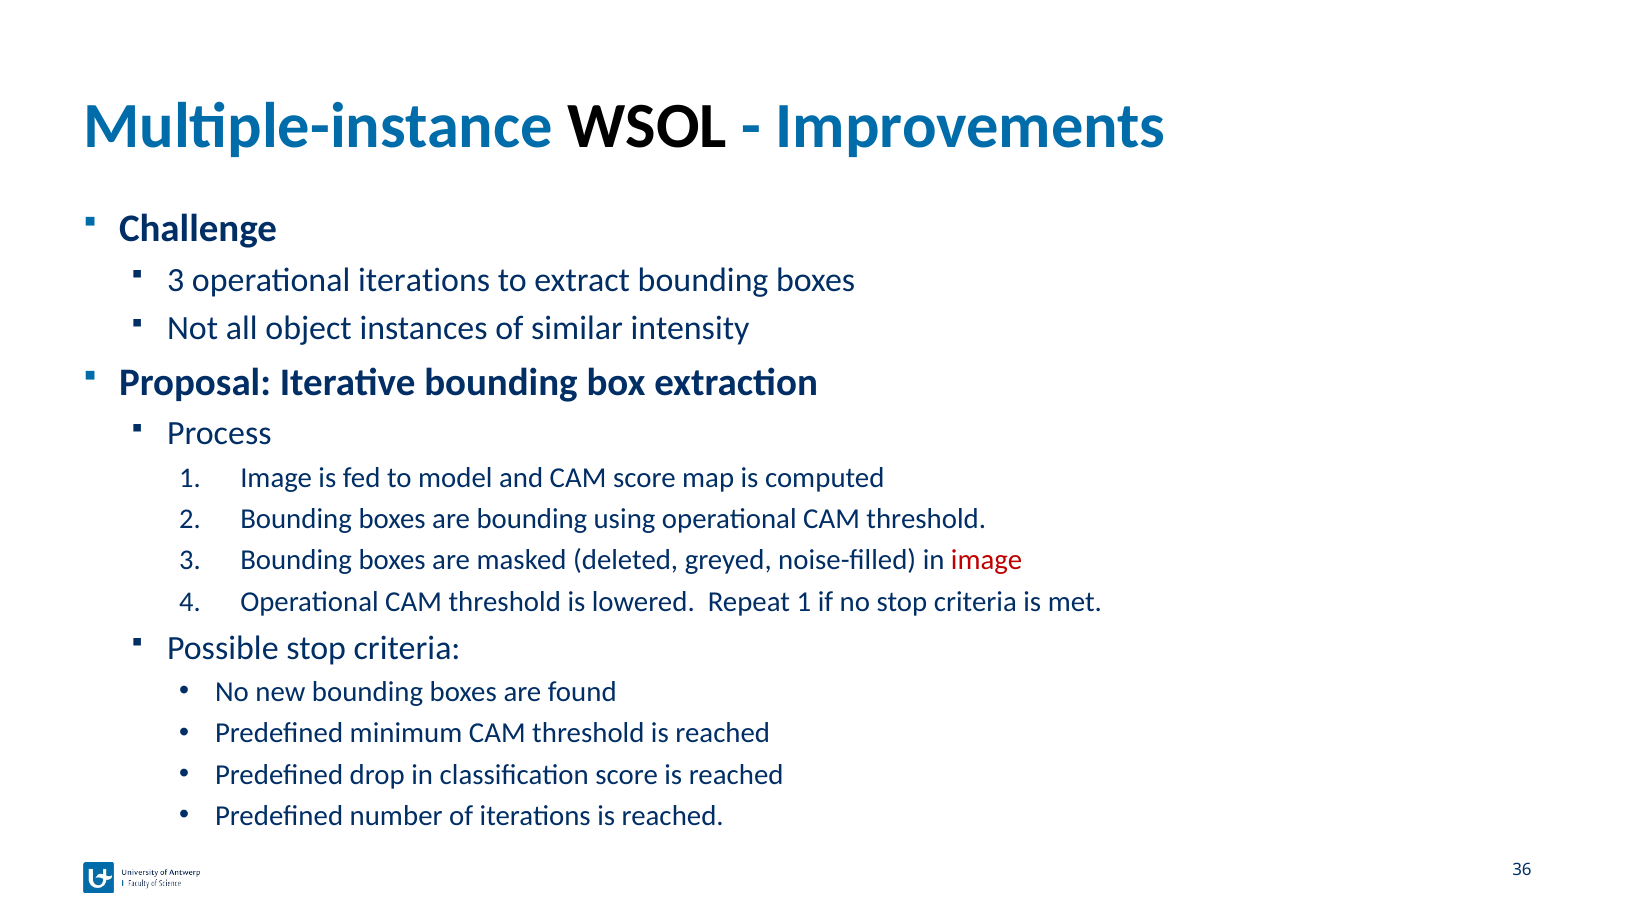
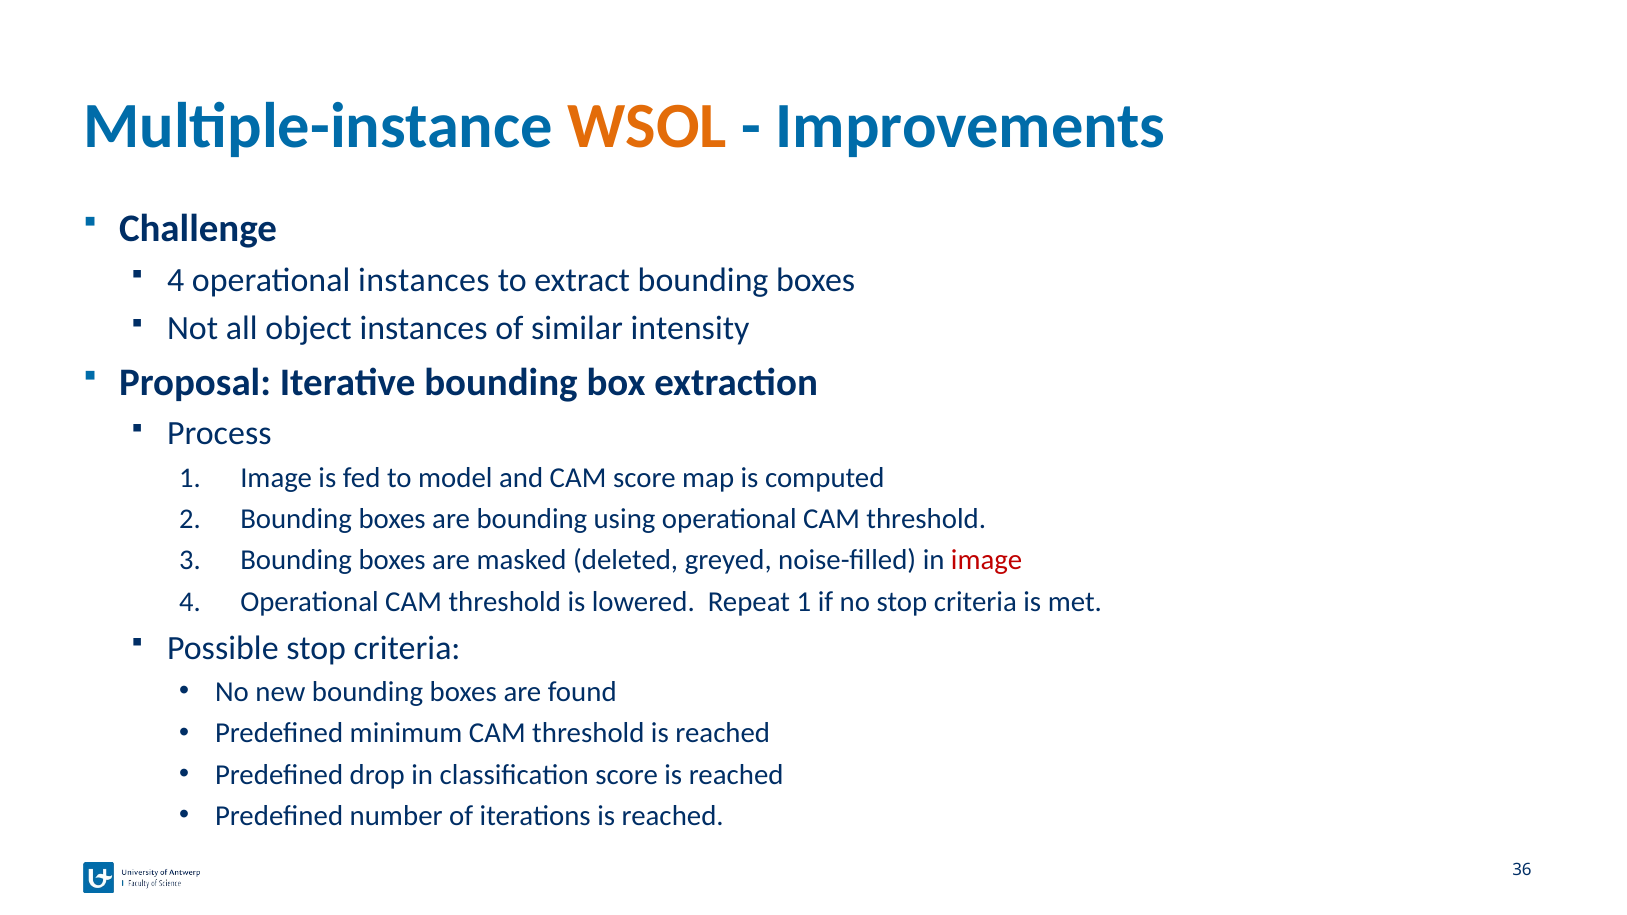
WSOL colour: black -> orange
3 at (176, 280): 3 -> 4
operational iterations: iterations -> instances
